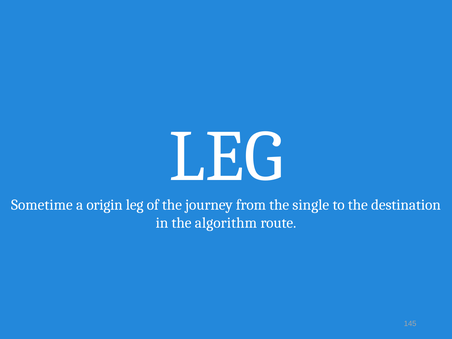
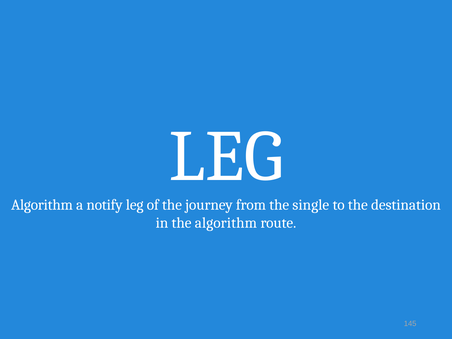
Sometime at (42, 205): Sometime -> Algorithm
origin: origin -> notify
